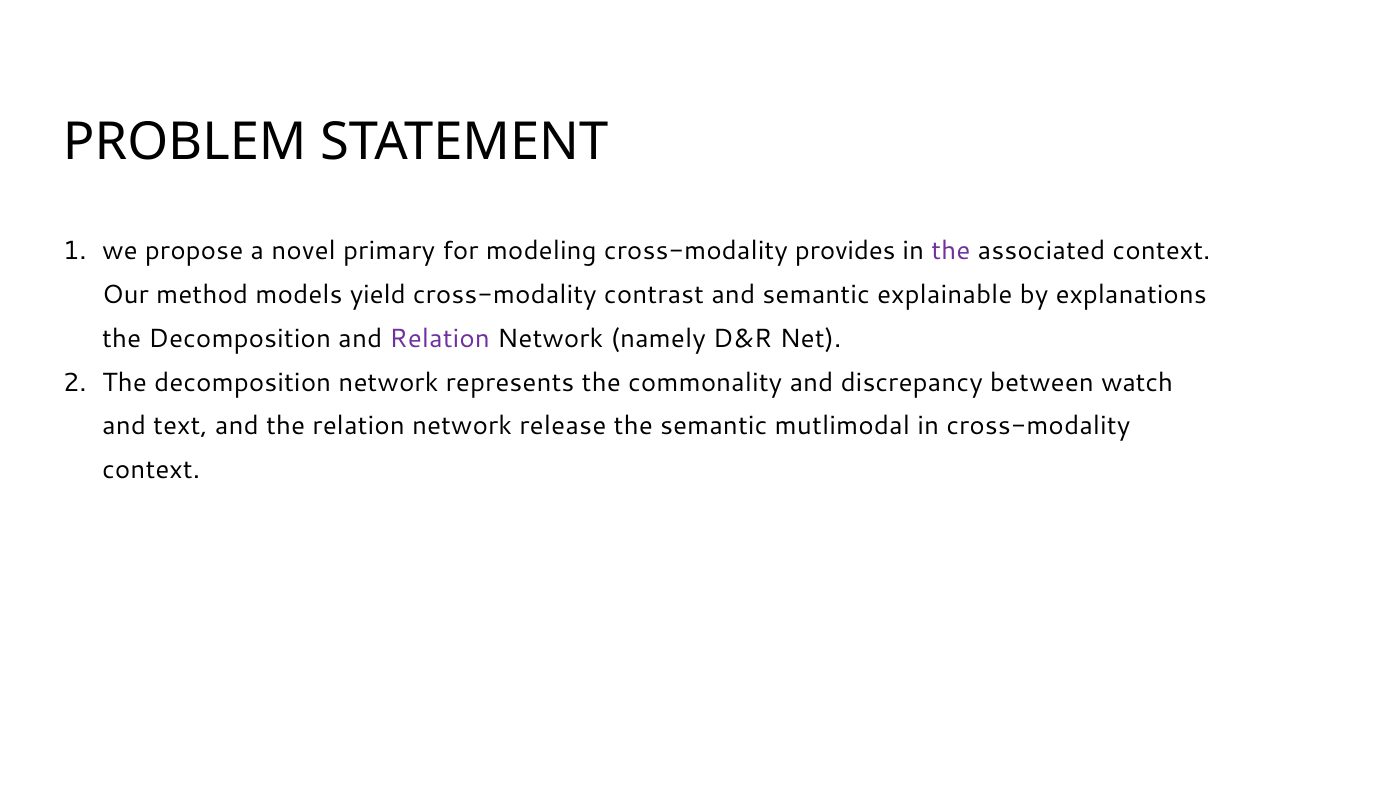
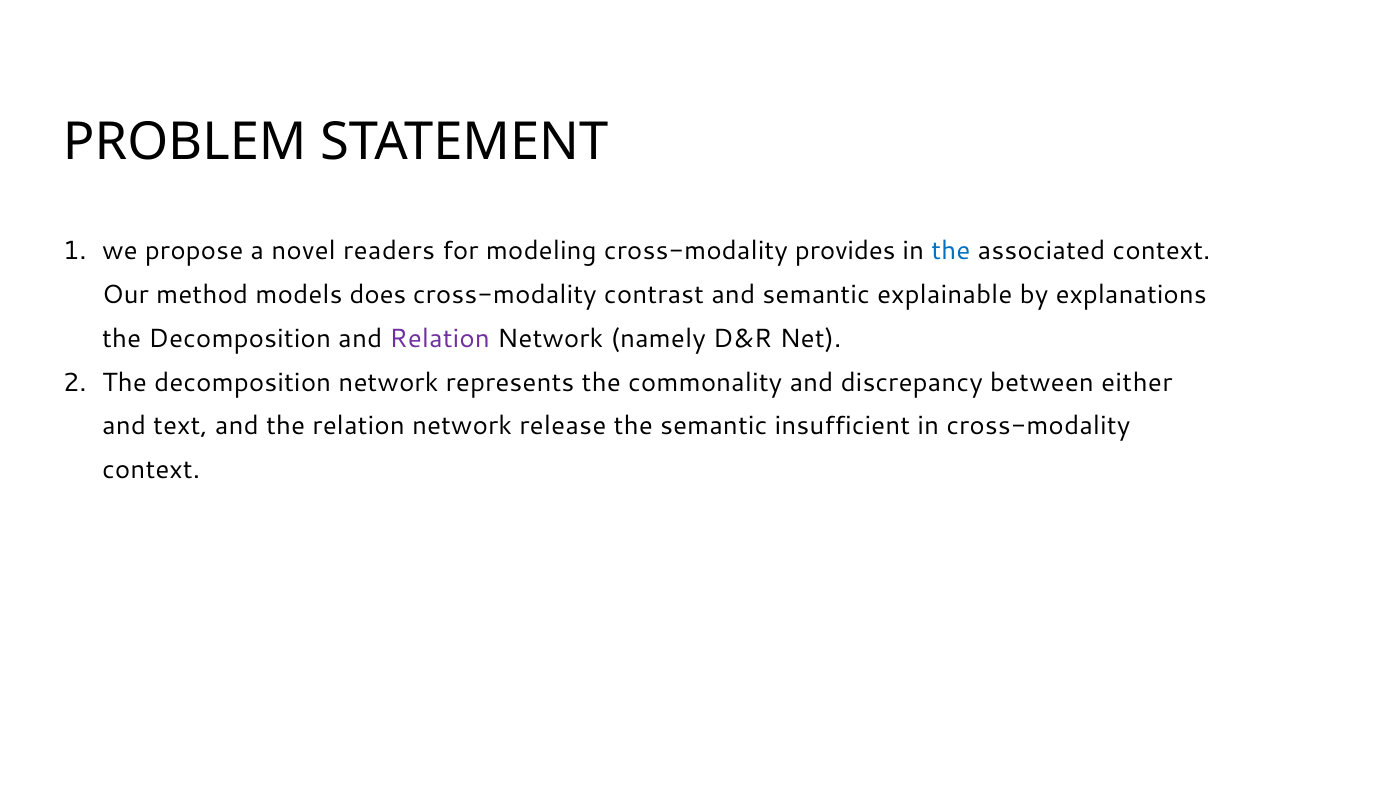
primary: primary -> readers
the at (951, 251) colour: purple -> blue
yield: yield -> does
watch: watch -> either
mutlimodal: mutlimodal -> insufficient
